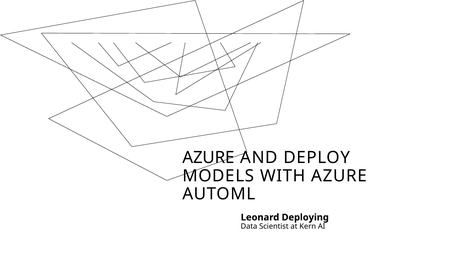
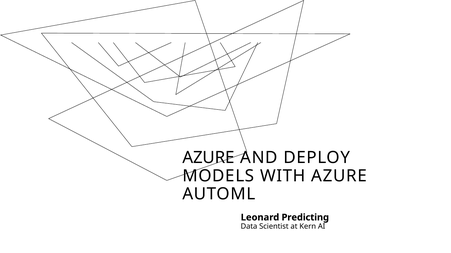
Deploying: Deploying -> Predicting
